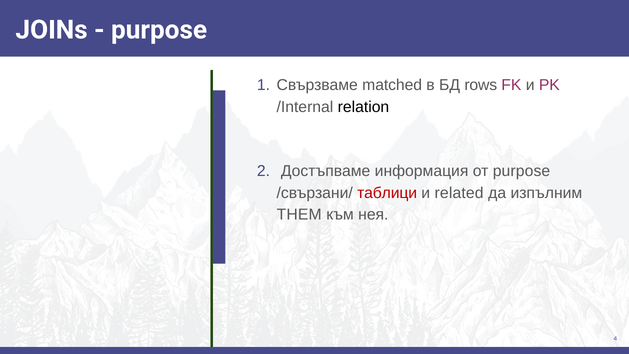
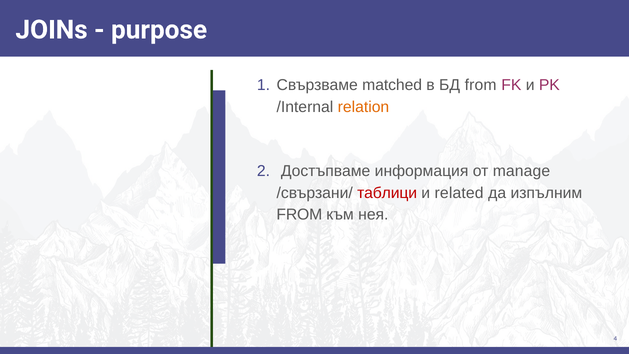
БД rows: rows -> from
relation colour: black -> orange
от purpose: purpose -> manage
THEM at (299, 214): THEM -> FROM
